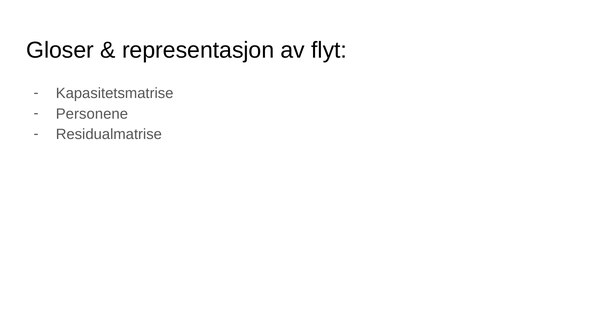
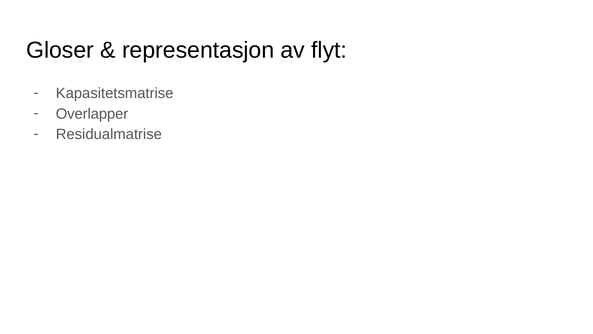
Personene: Personene -> Overlapper
